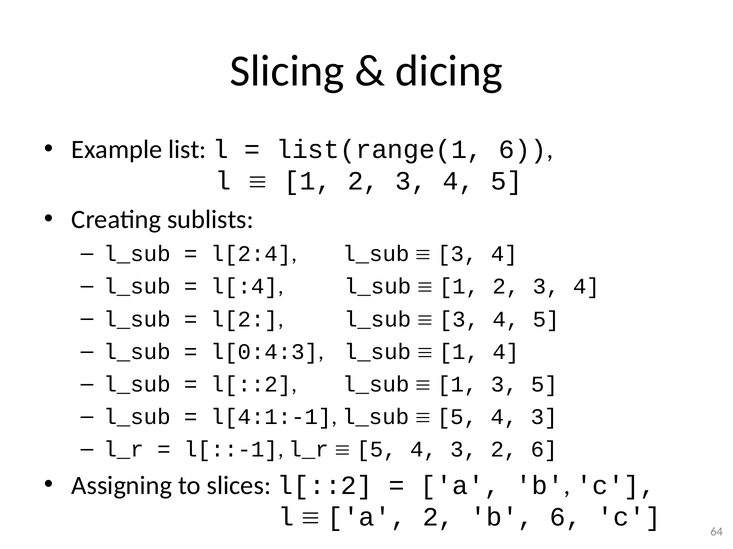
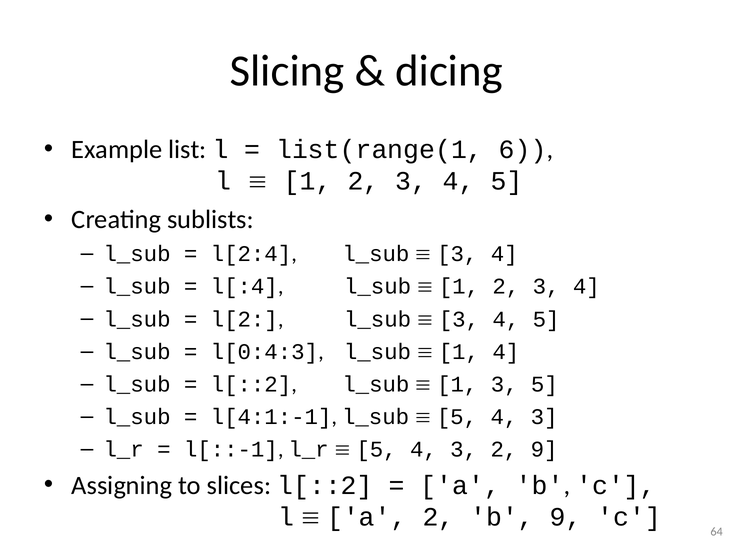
2 6: 6 -> 9
b 6: 6 -> 9
